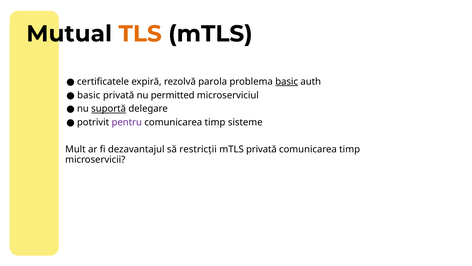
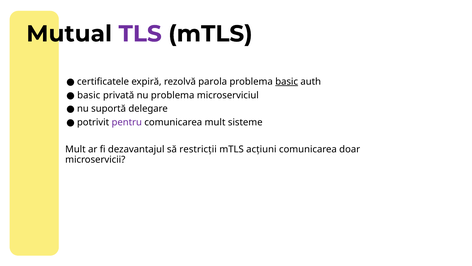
TLS colour: orange -> purple
nu permitted: permitted -> problema
suportă underline: present -> none
timp at (215, 122): timp -> mult
mTLS privată: privată -> acțiuni
timp at (350, 149): timp -> doar
